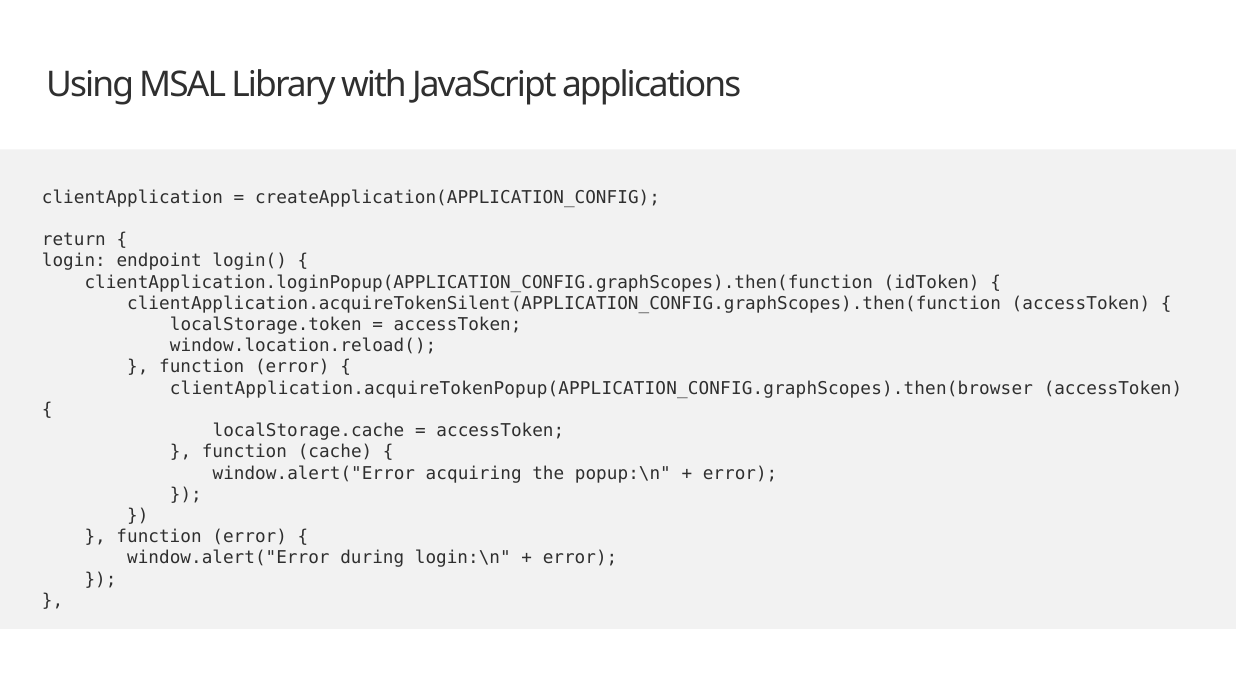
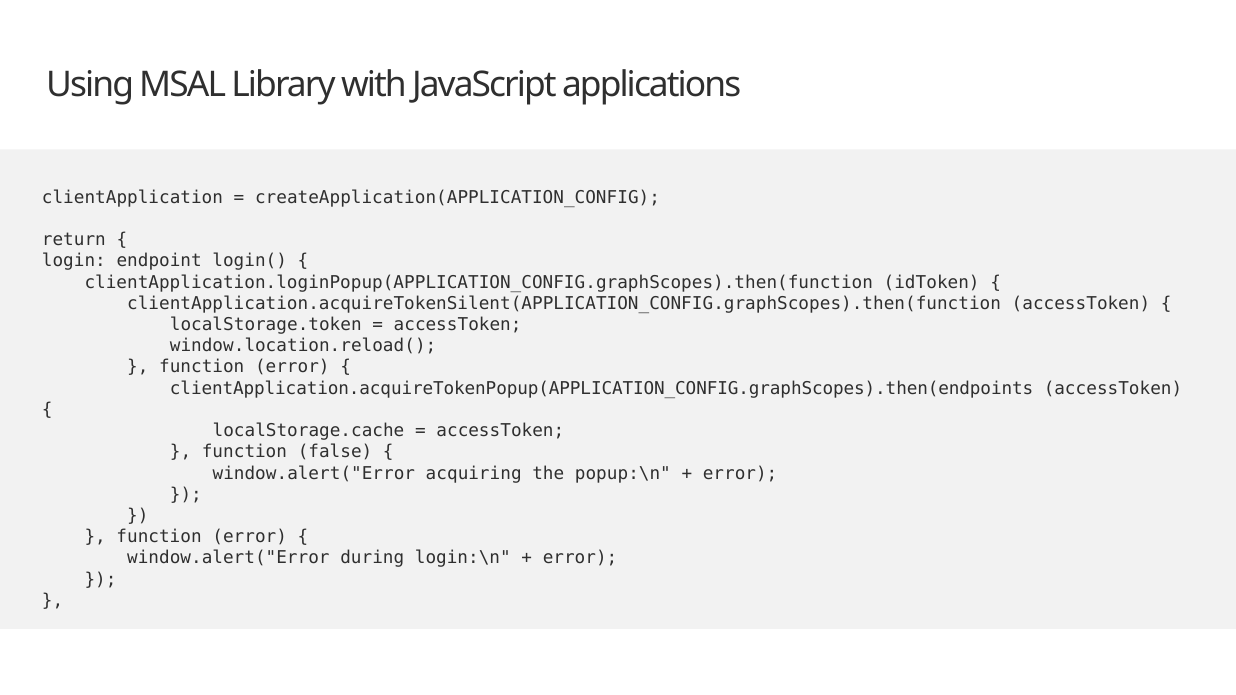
clientApplication.acquireTokenPopup(APPLICATION_CONFIG.graphScopes).then(browser: clientApplication.acquireTokenPopup(APPLICATION_CONFIG.graphScopes).then(browser -> clientApplication.acquireTokenPopup(APPLICATION_CONFIG.graphScopes).then(endpoints
cache: cache -> false
